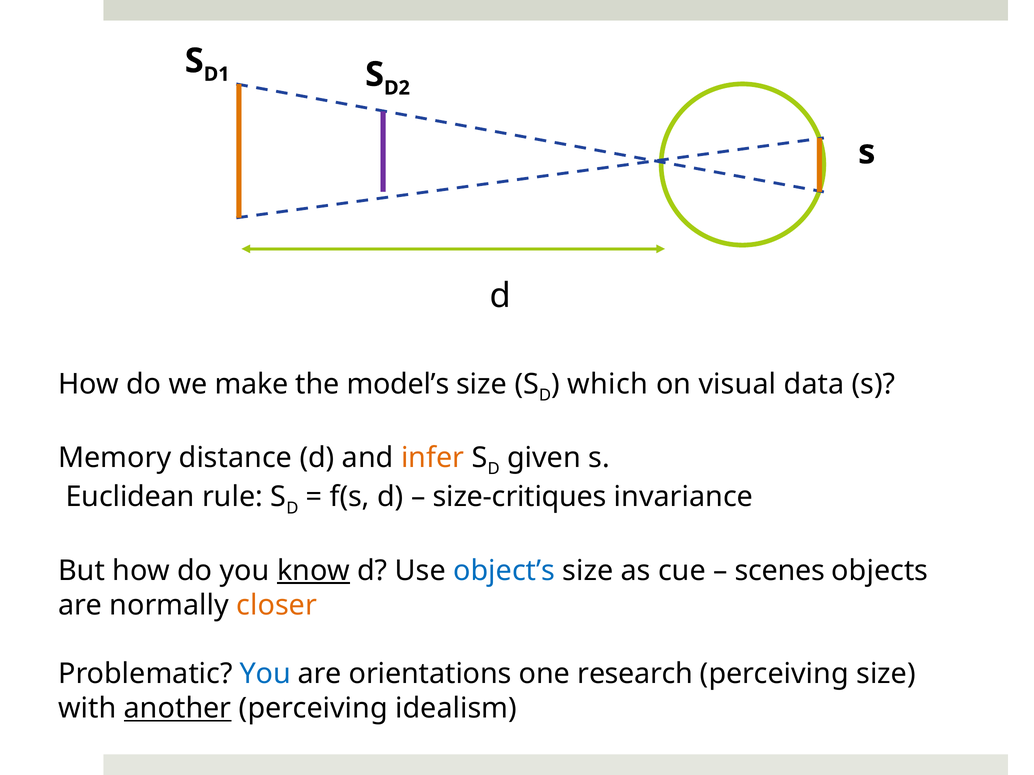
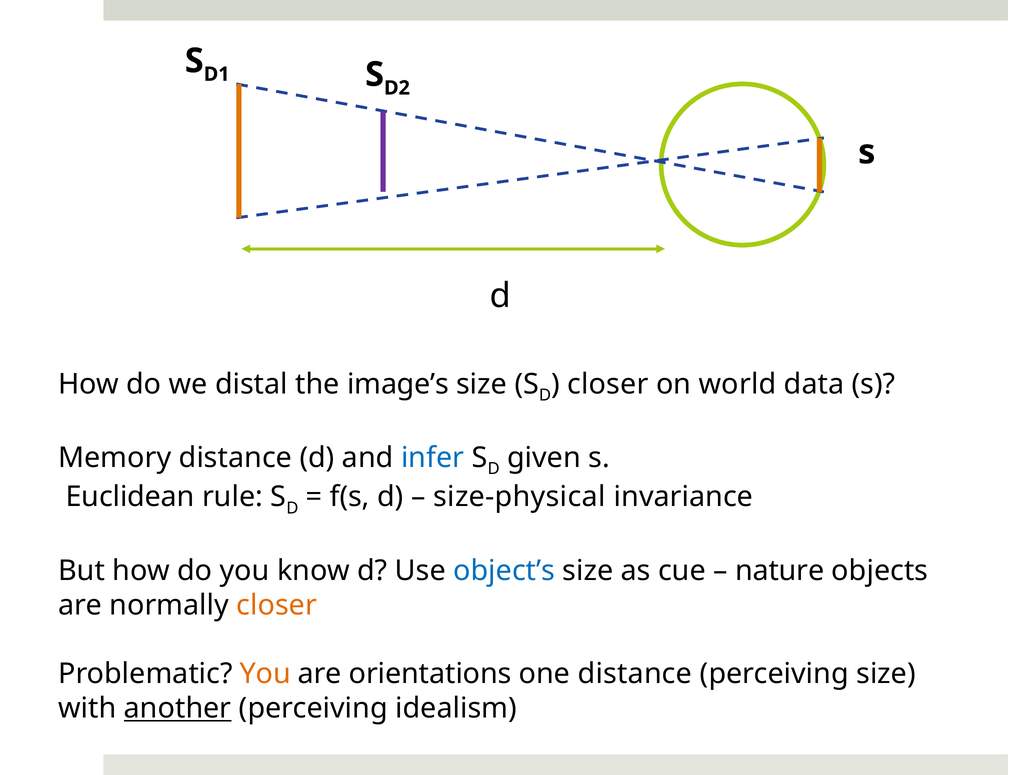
make: make -> distal
model’s: model’s -> image’s
which at (608, 384): which -> closer
visual: visual -> world
infer colour: orange -> blue
size-critiques: size-critiques -> size-physical
know underline: present -> none
scenes: scenes -> nature
You at (265, 674) colour: blue -> orange
one research: research -> distance
